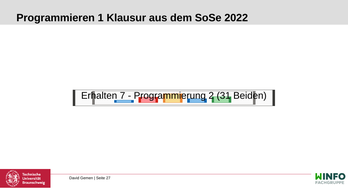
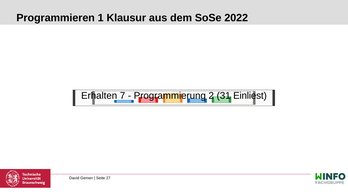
Beiden: Beiden -> Einliest
